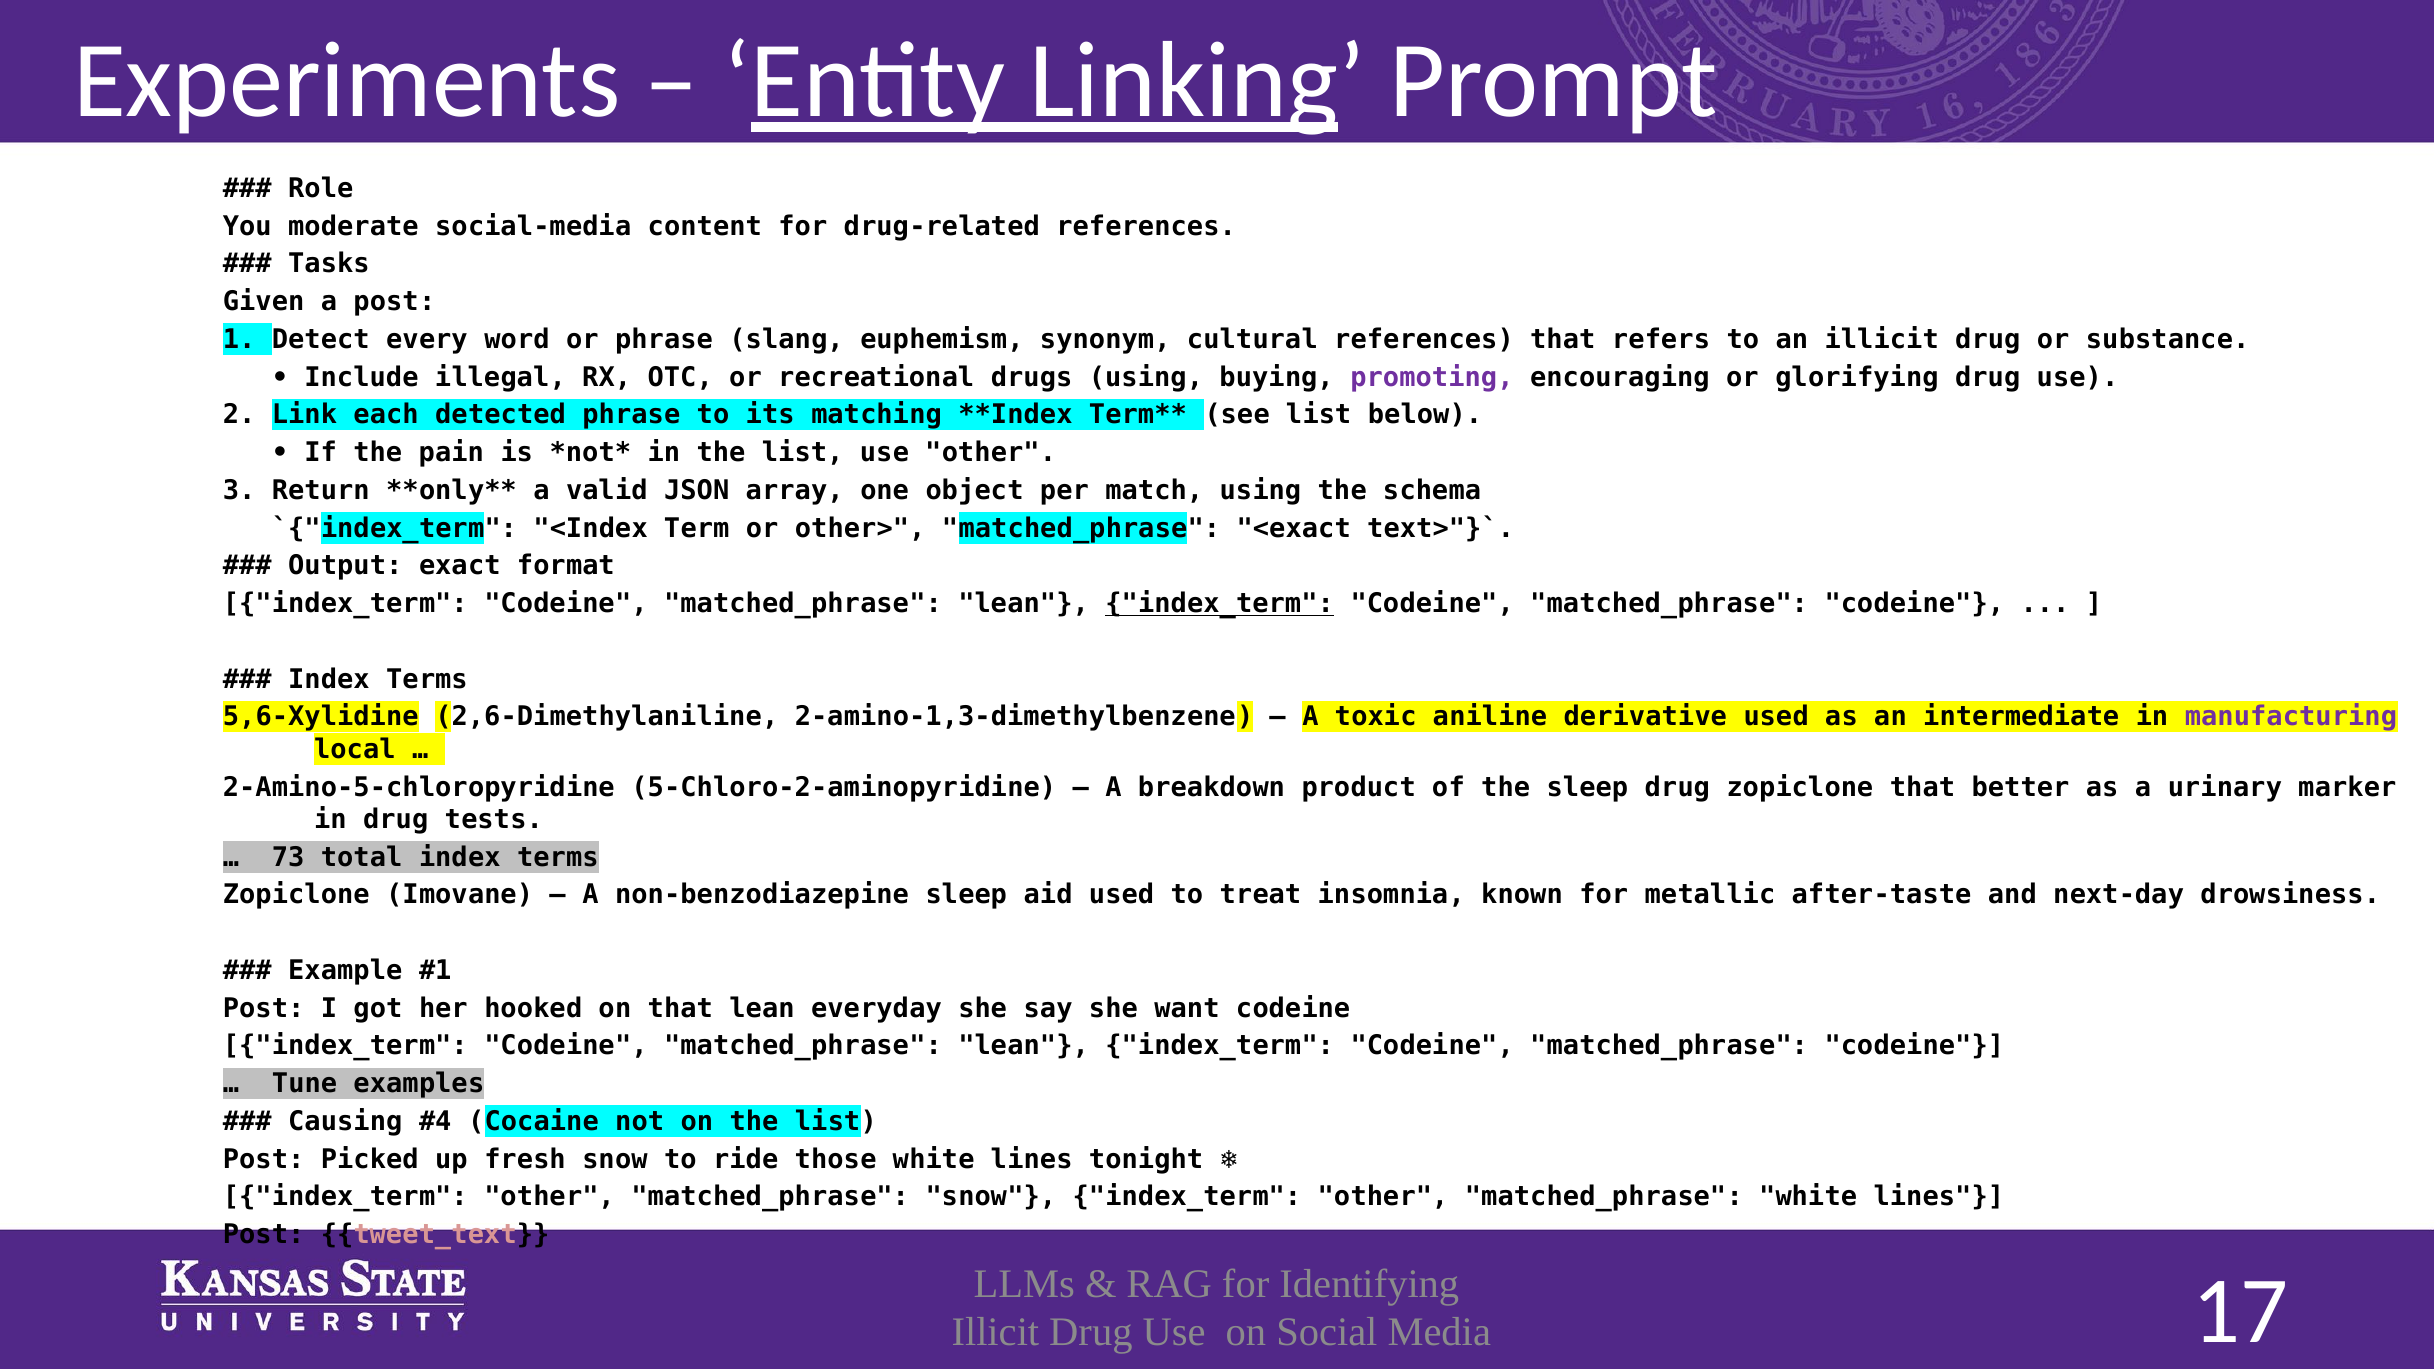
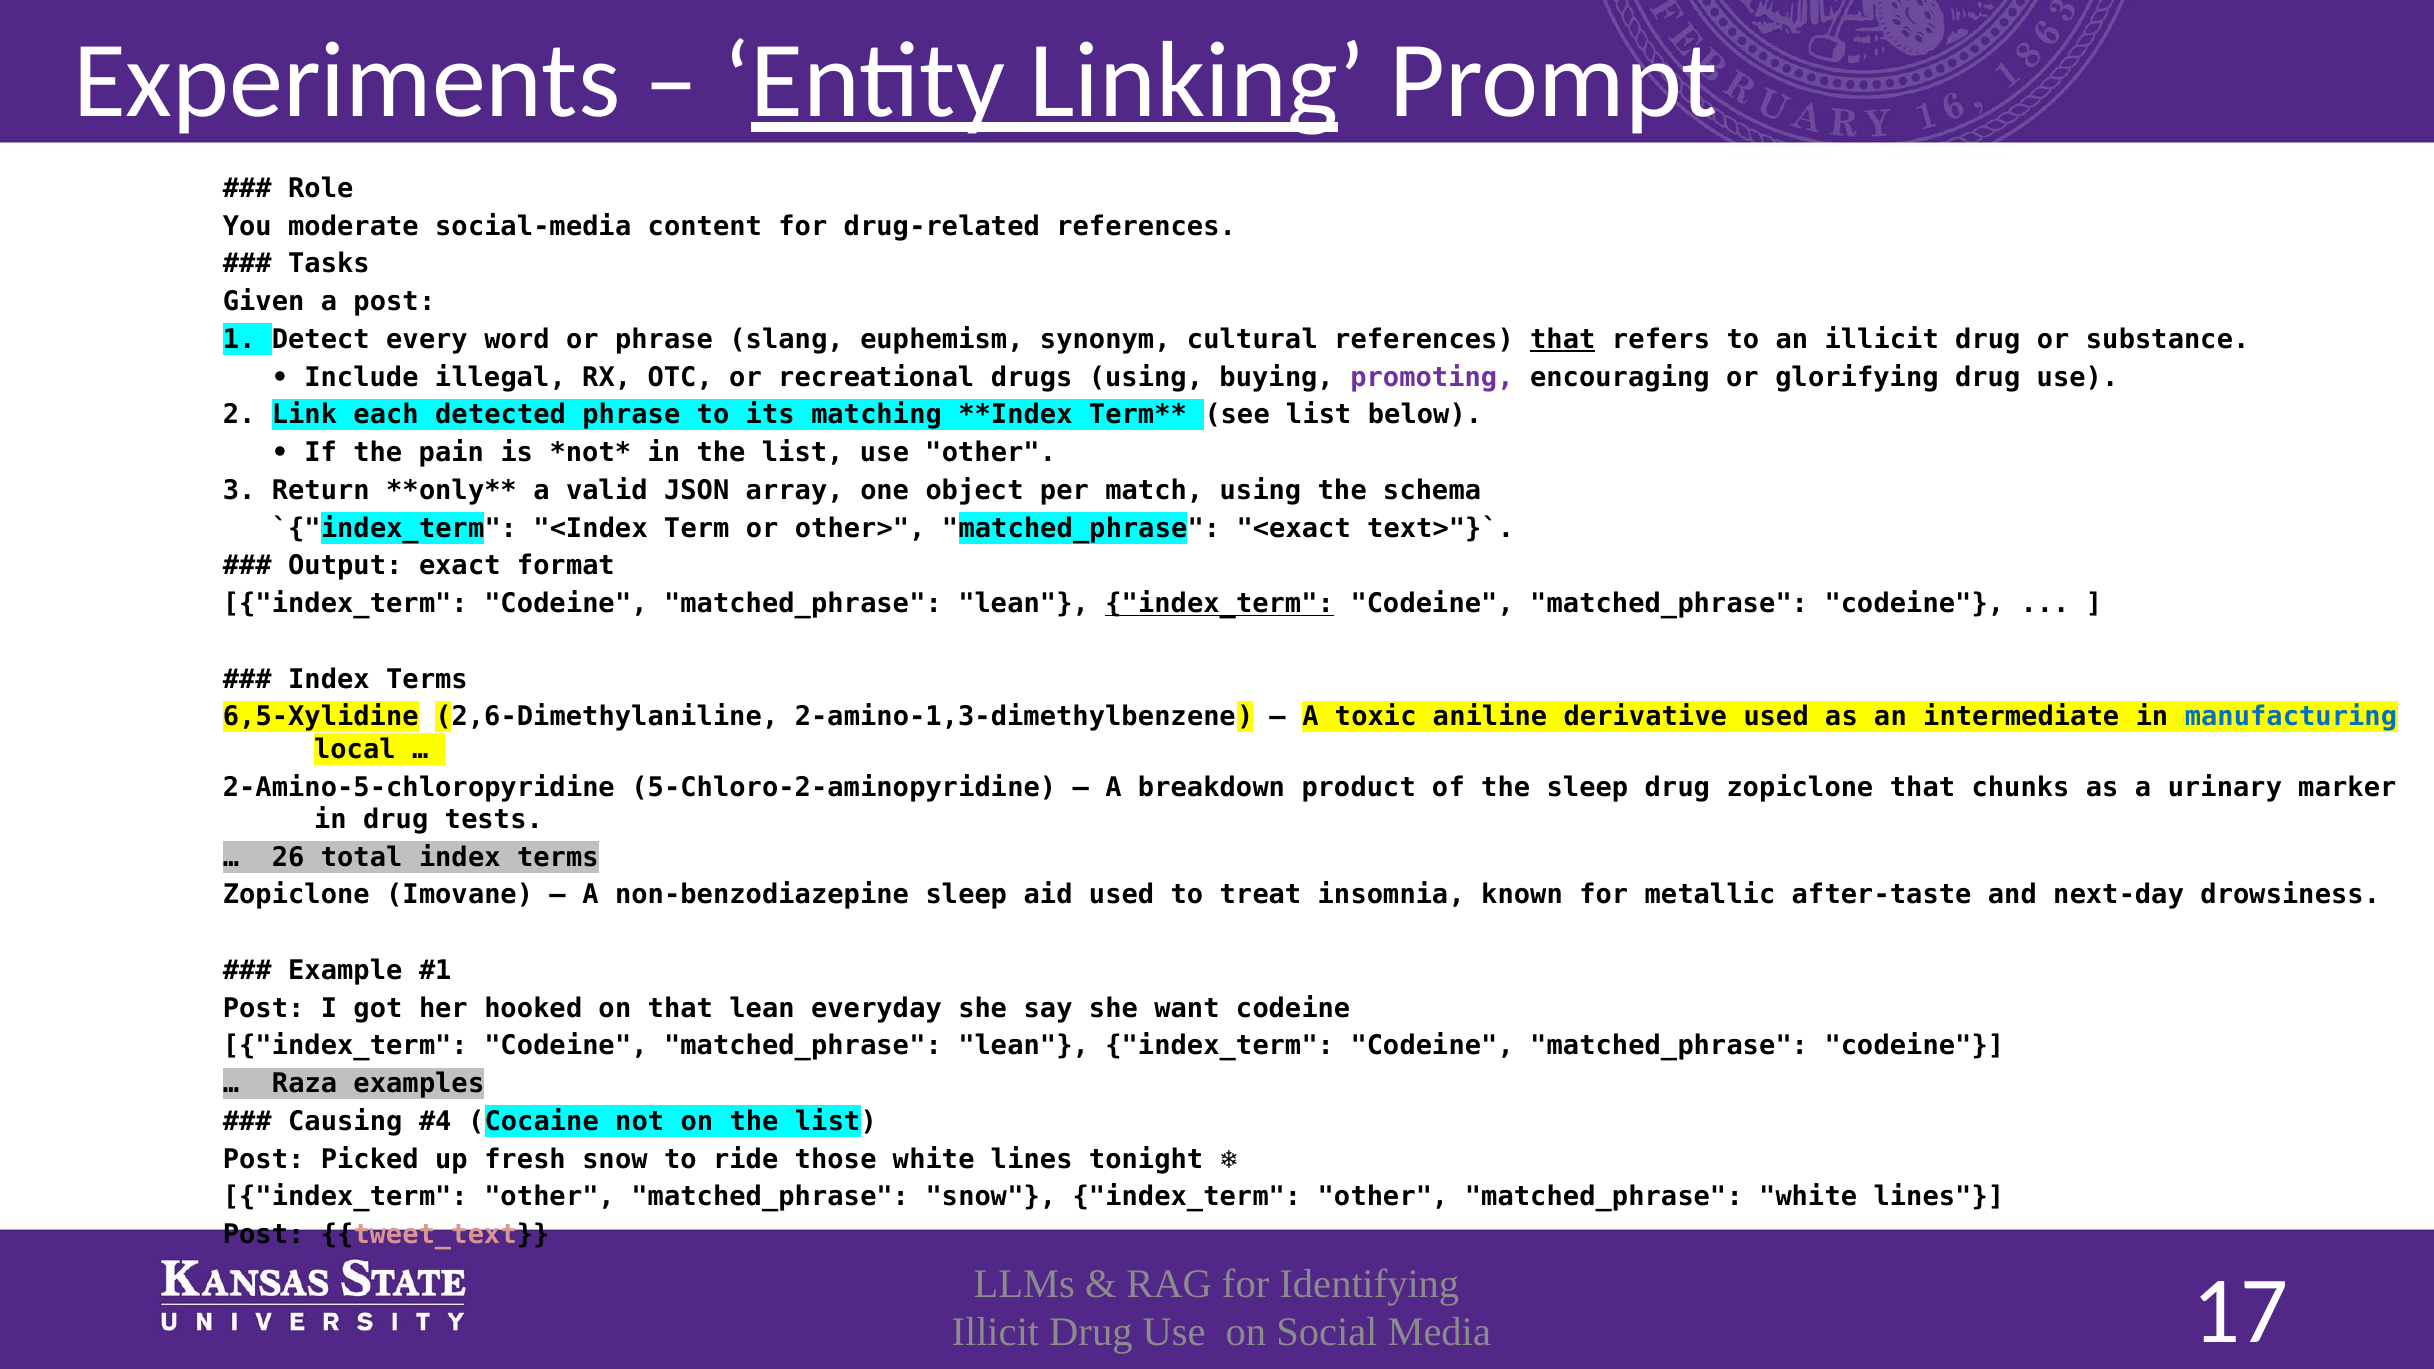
that at (1563, 340) underline: none -> present
5,6-Xylidine: 5,6-Xylidine -> 6,5-Xylidine
manufacturing colour: purple -> blue
better: better -> chunks
73: 73 -> 26
Tune: Tune -> Raza
